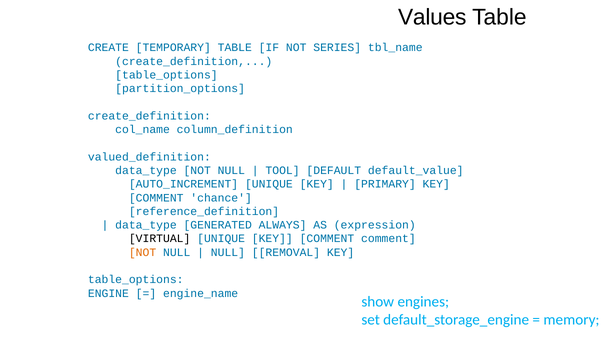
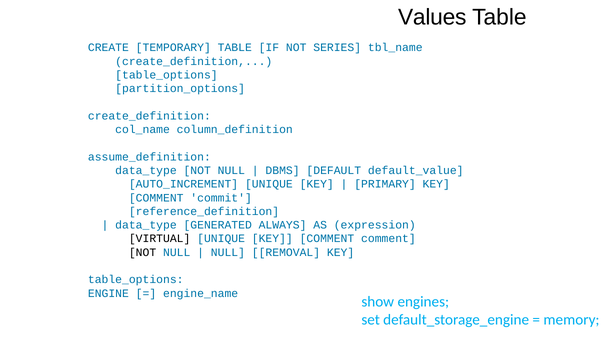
valued_definition: valued_definition -> assume_definition
TOOL: TOOL -> DBMS
chance: chance -> commit
NOT at (143, 253) colour: orange -> black
